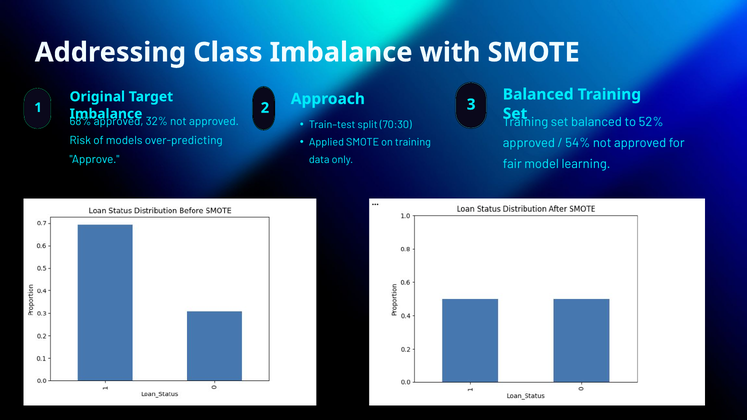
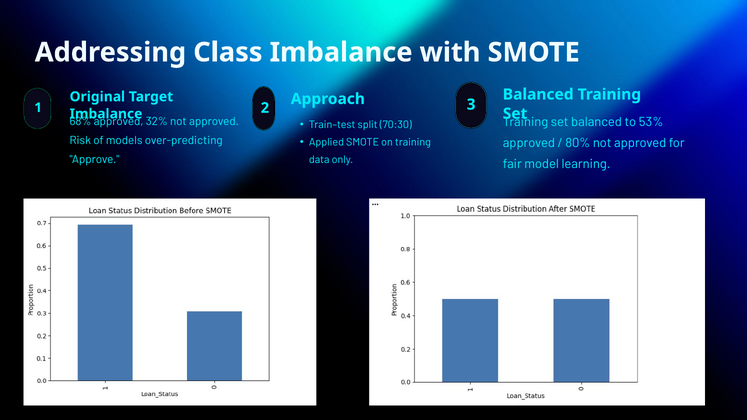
52%: 52% -> 53%
54%: 54% -> 80%
